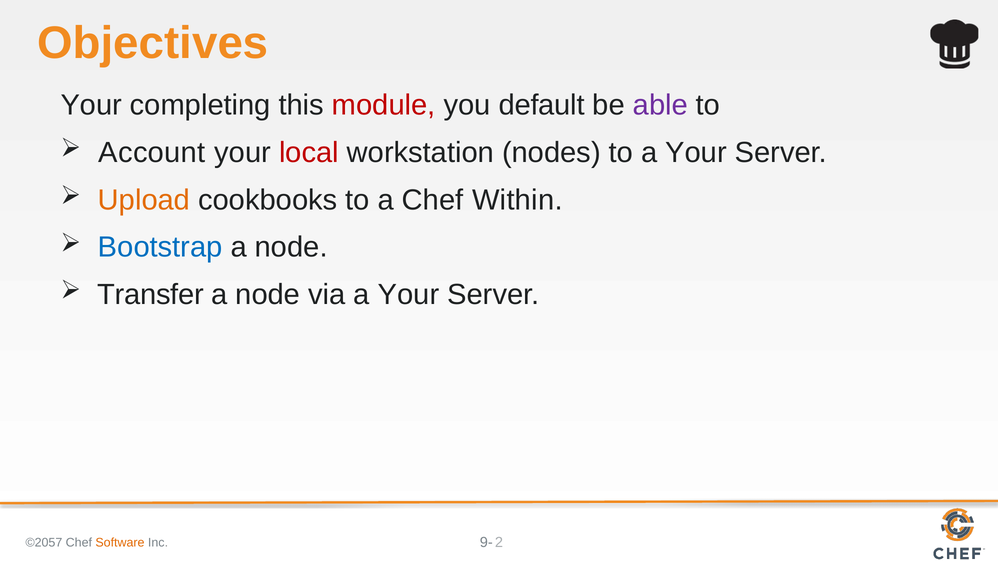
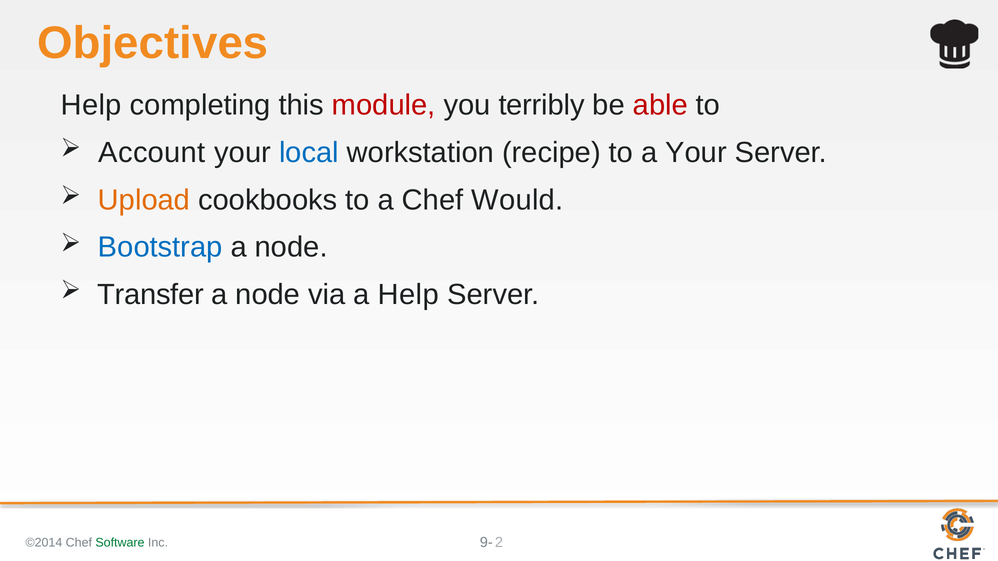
Your at (91, 105): Your -> Help
default: default -> terribly
able colour: purple -> red
local colour: red -> blue
nodes: nodes -> recipe
Within: Within -> Would
via a Your: Your -> Help
©2057: ©2057 -> ©2014
Software colour: orange -> green
